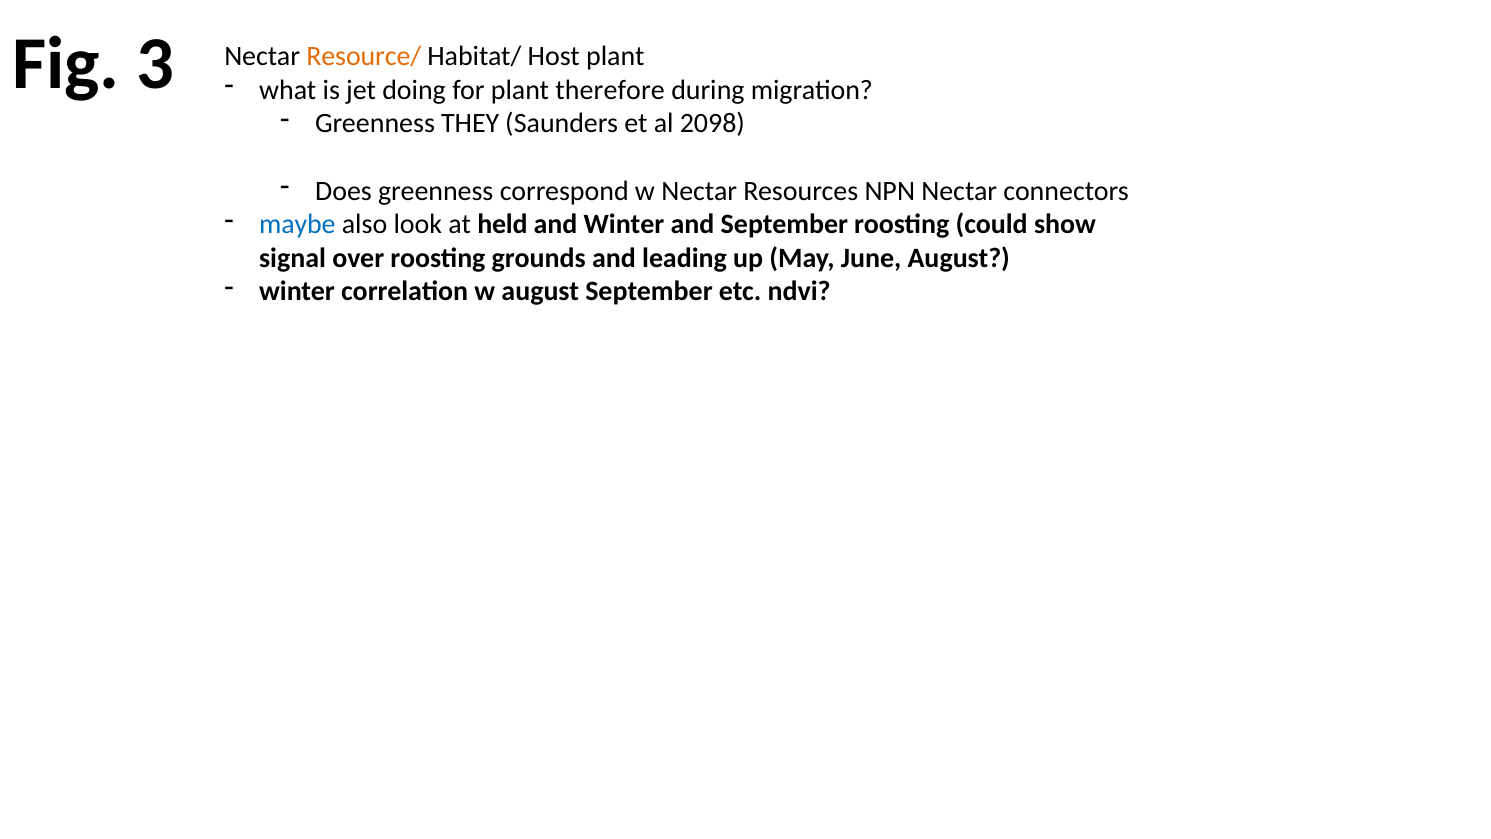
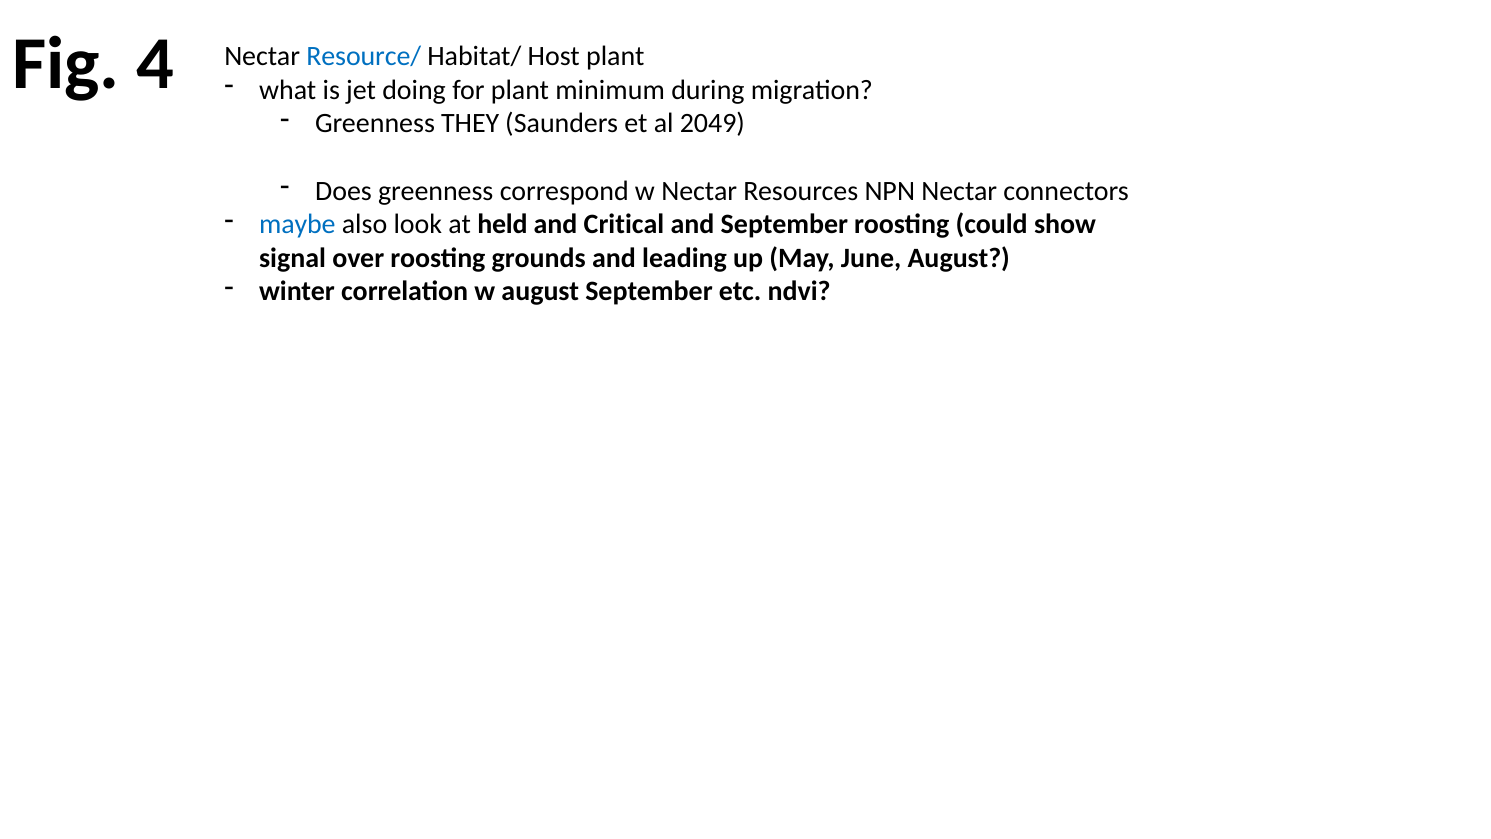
3: 3 -> 4
Resource/ colour: orange -> blue
therefore: therefore -> minimum
2098: 2098 -> 2049
and Winter: Winter -> Critical
